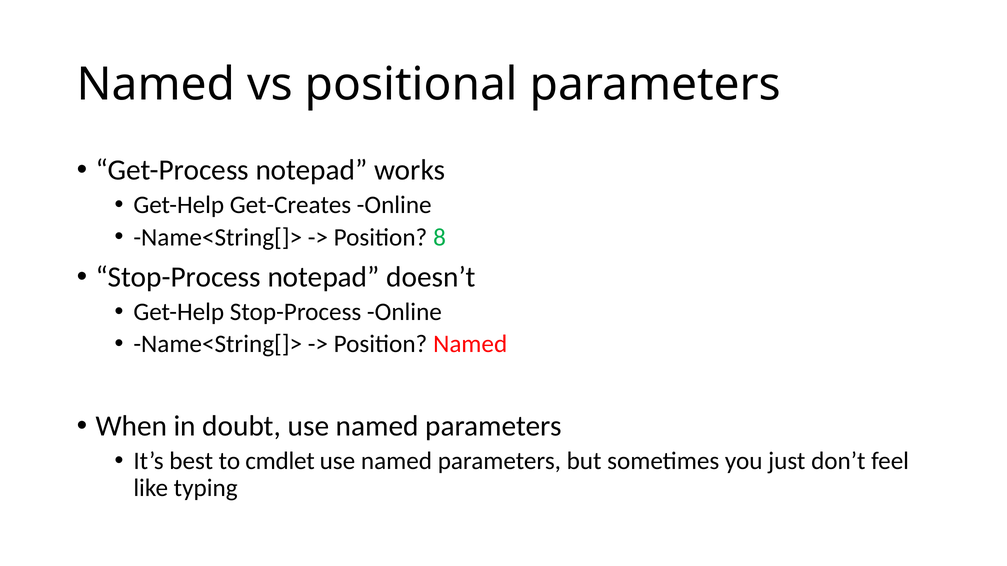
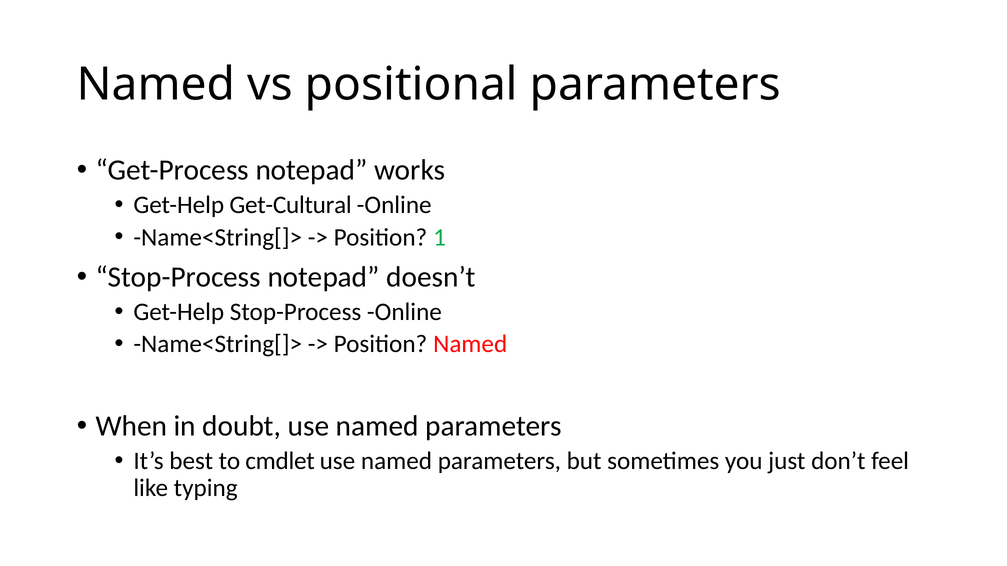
Get-Creates: Get-Creates -> Get-Cultural
8: 8 -> 1
